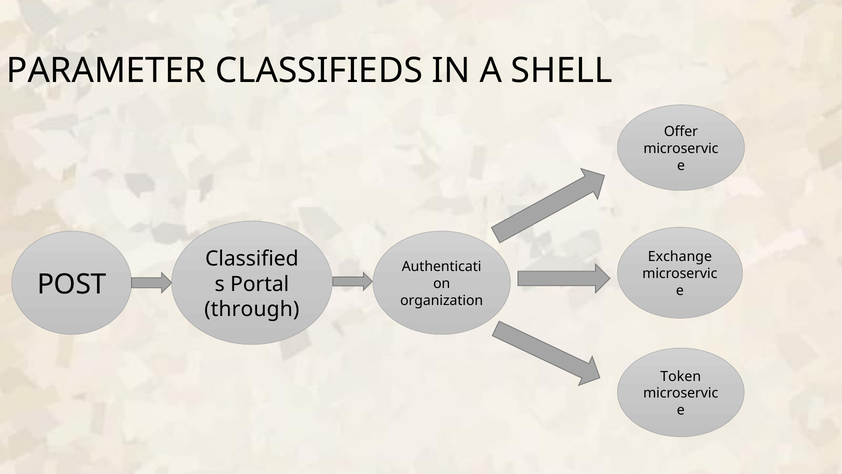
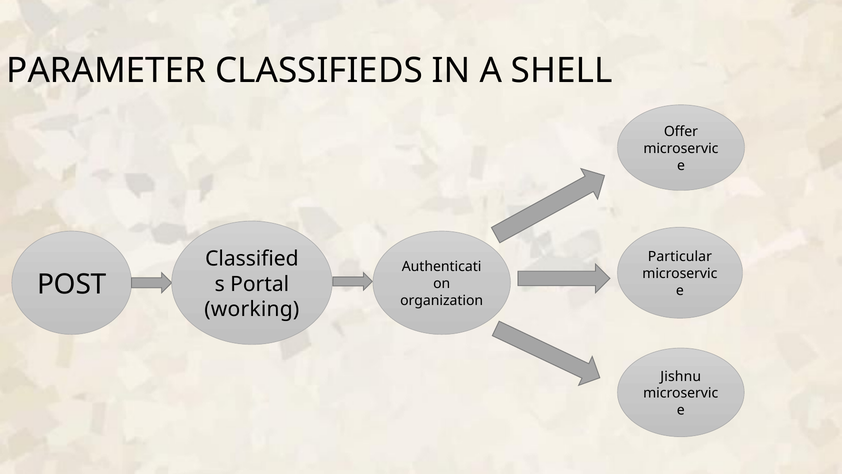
Exchange: Exchange -> Particular
through: through -> working
Token: Token -> Jishnu
